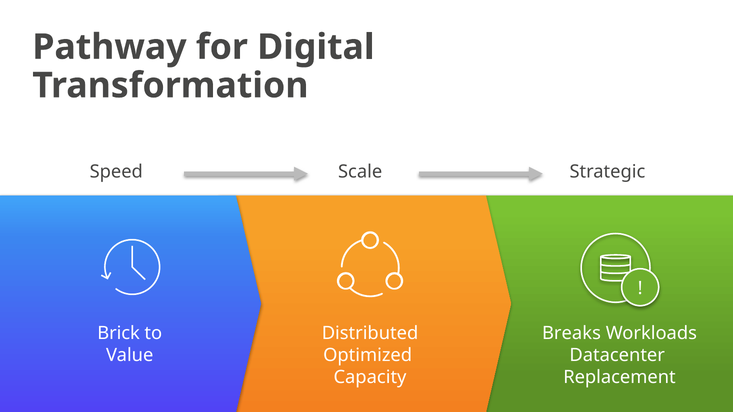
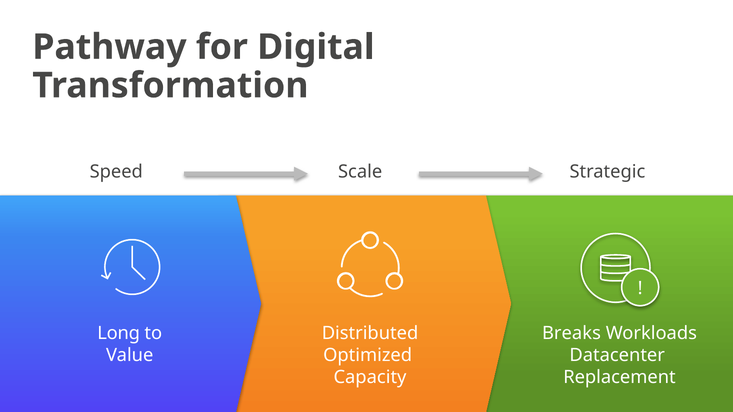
Brick: Brick -> Long
